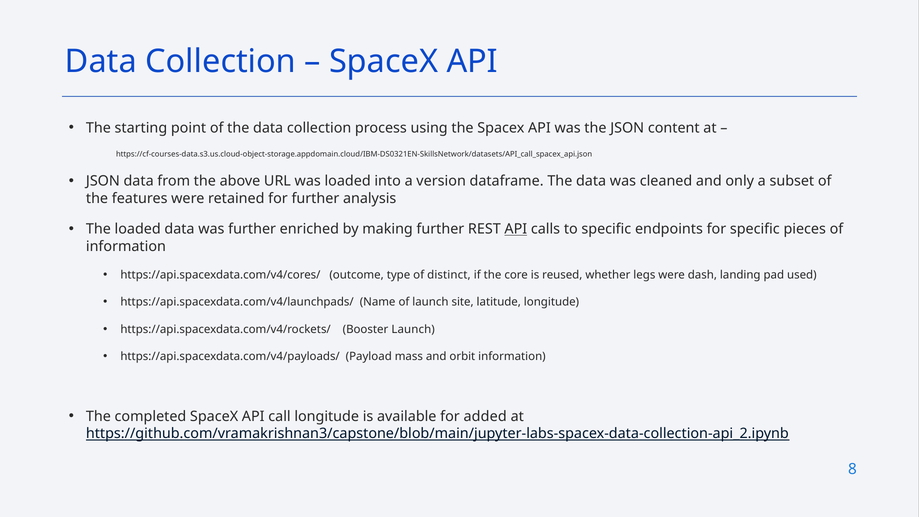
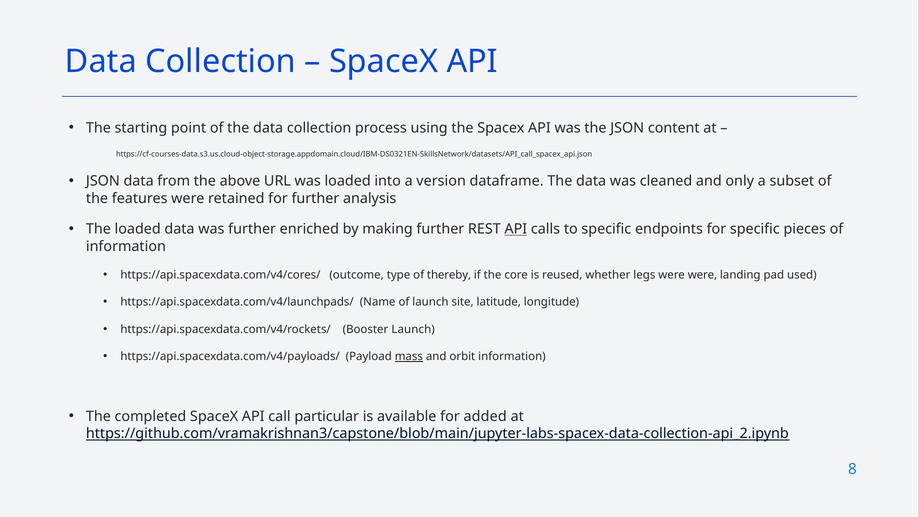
distinct: distinct -> thereby
were dash: dash -> were
mass underline: none -> present
call longitude: longitude -> particular
